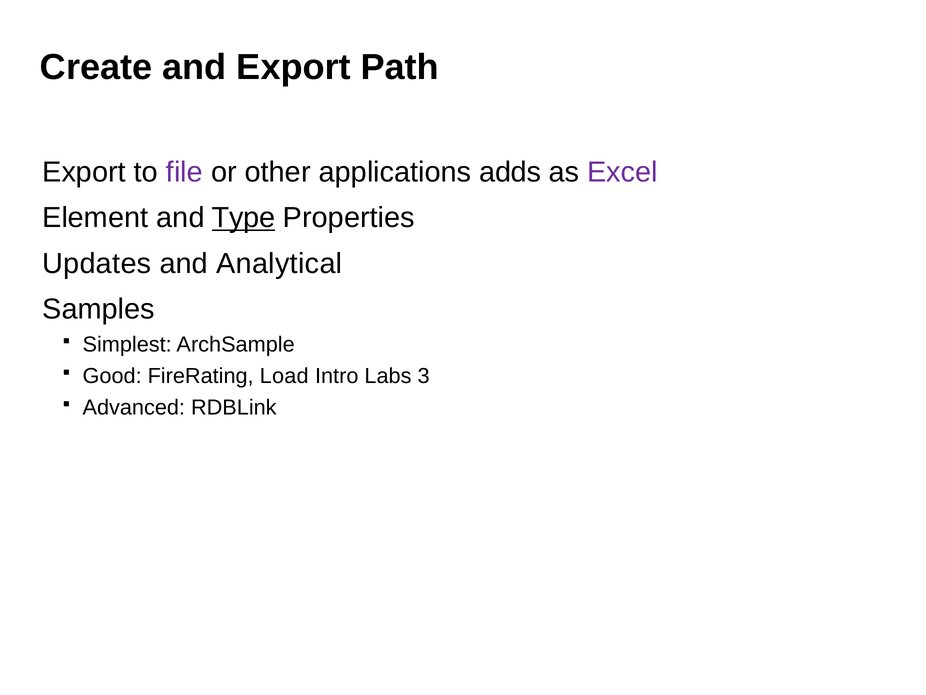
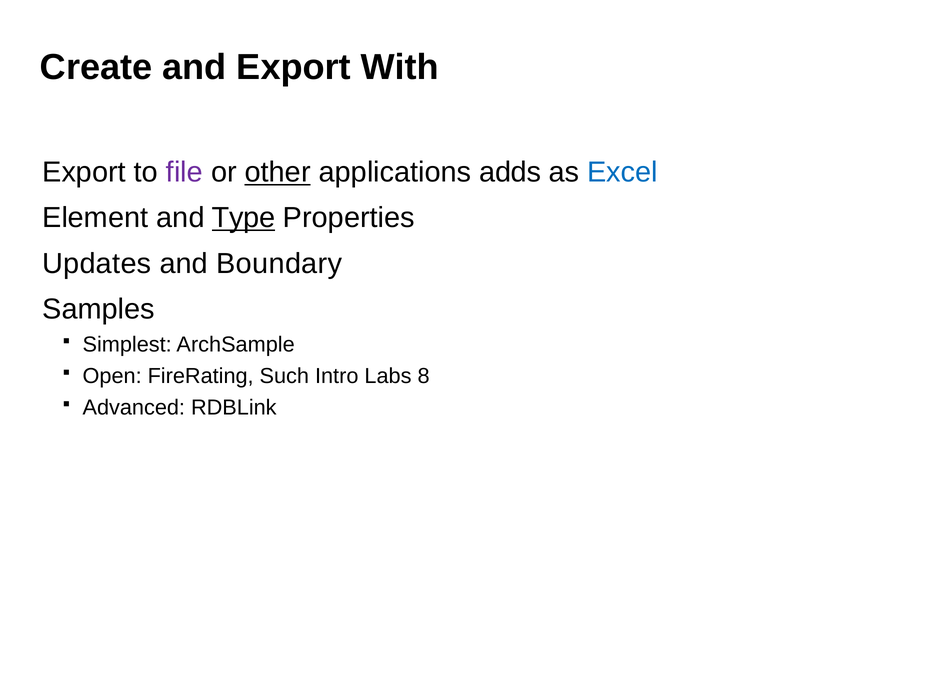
Path: Path -> With
other underline: none -> present
Excel colour: purple -> blue
Analytical: Analytical -> Boundary
Good: Good -> Open
Load: Load -> Such
3: 3 -> 8
